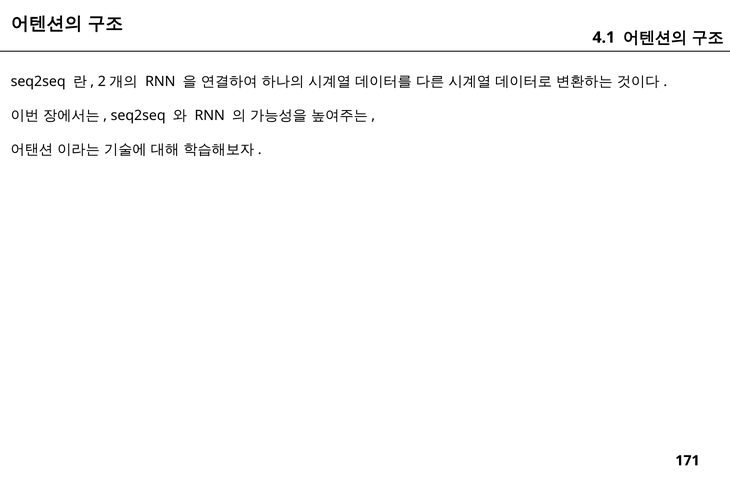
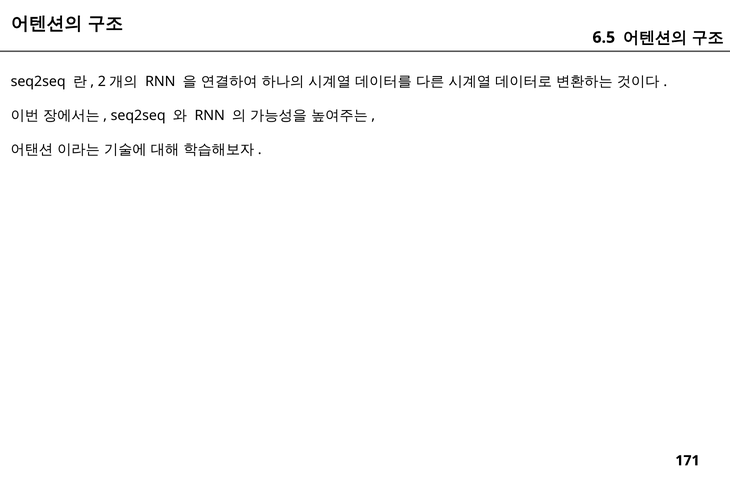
4.1: 4.1 -> 6.5
